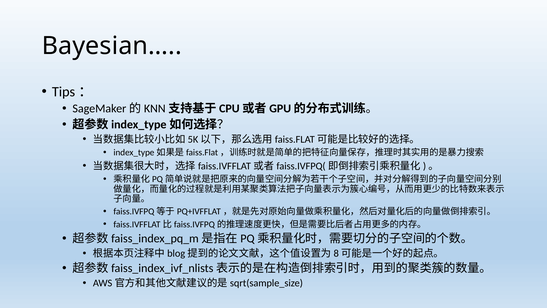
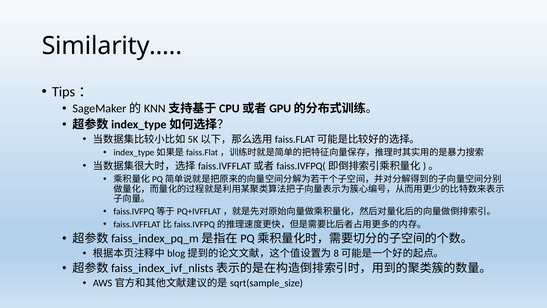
Bayesian…: Bayesian… -> Similarity…
